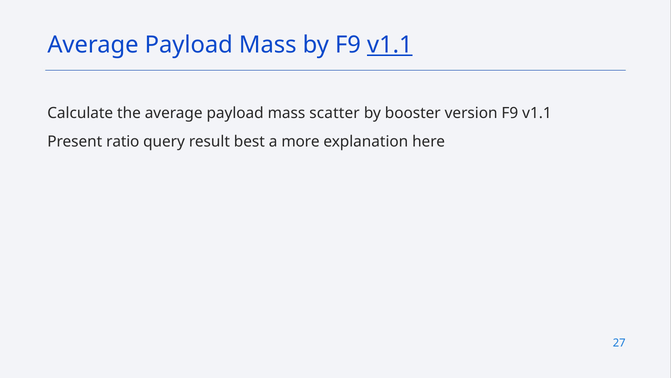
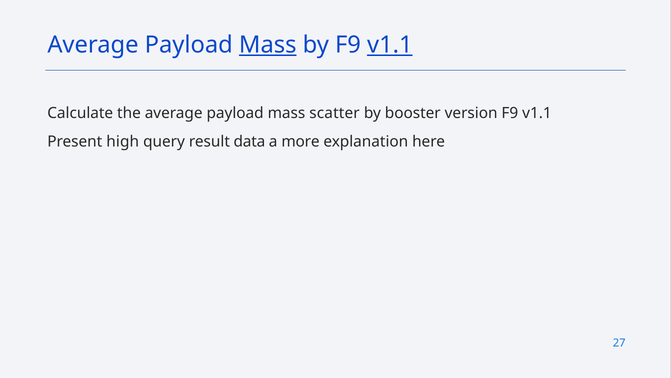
Mass at (268, 45) underline: none -> present
ratio: ratio -> high
best: best -> data
